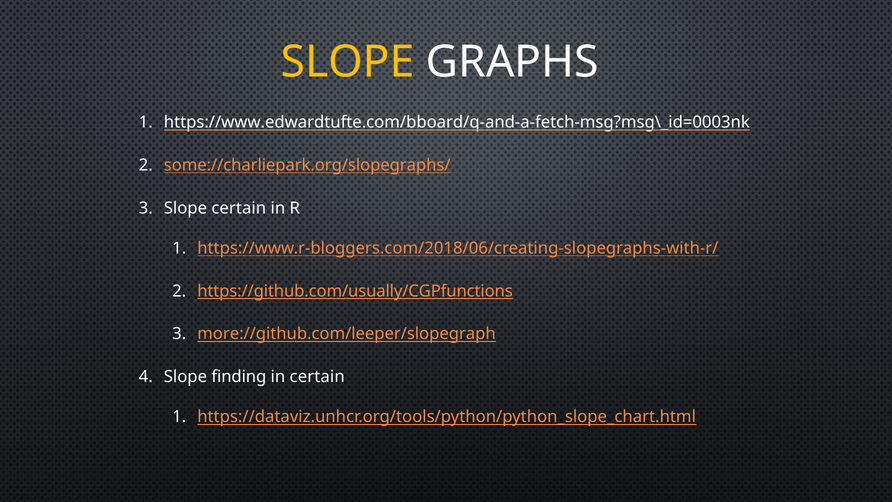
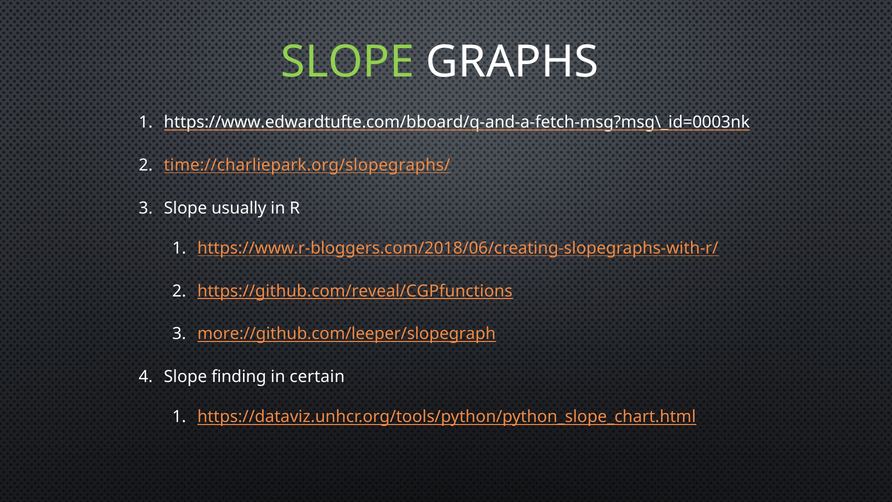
SLOPE at (348, 62) colour: yellow -> light green
some://charliepark.org/slopegraphs/: some://charliepark.org/slopegraphs/ -> time://charliepark.org/slopegraphs/
Slope certain: certain -> usually
https://github.com/usually/CGPfunctions: https://github.com/usually/CGPfunctions -> https://github.com/reveal/CGPfunctions
